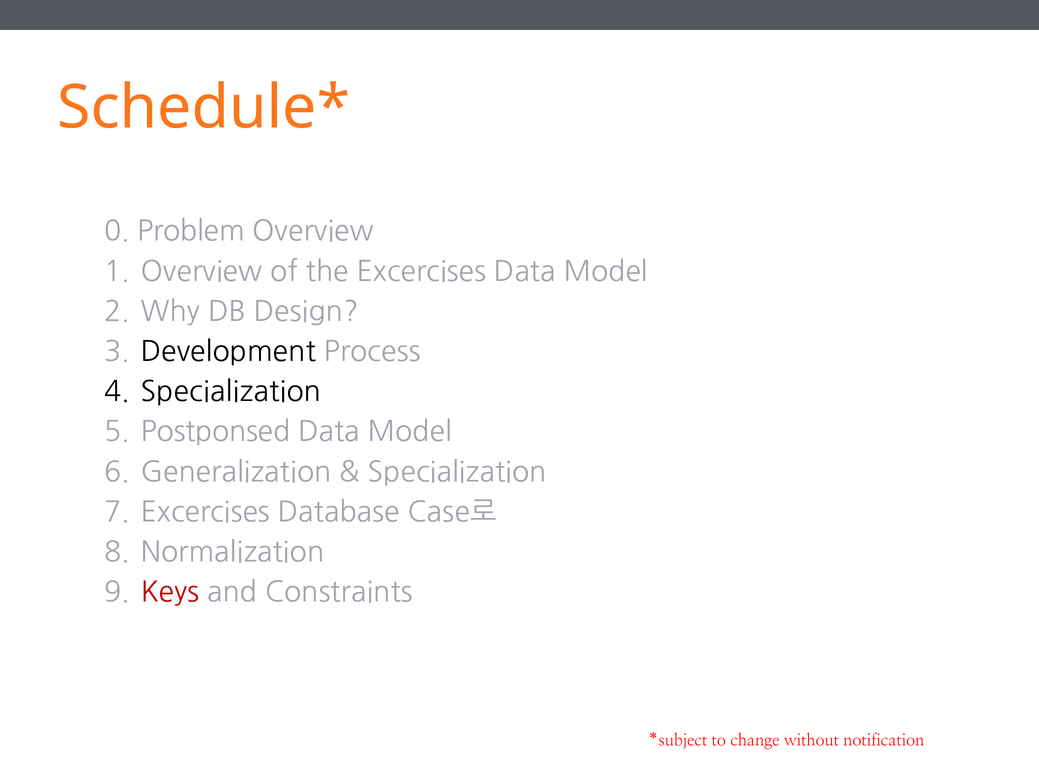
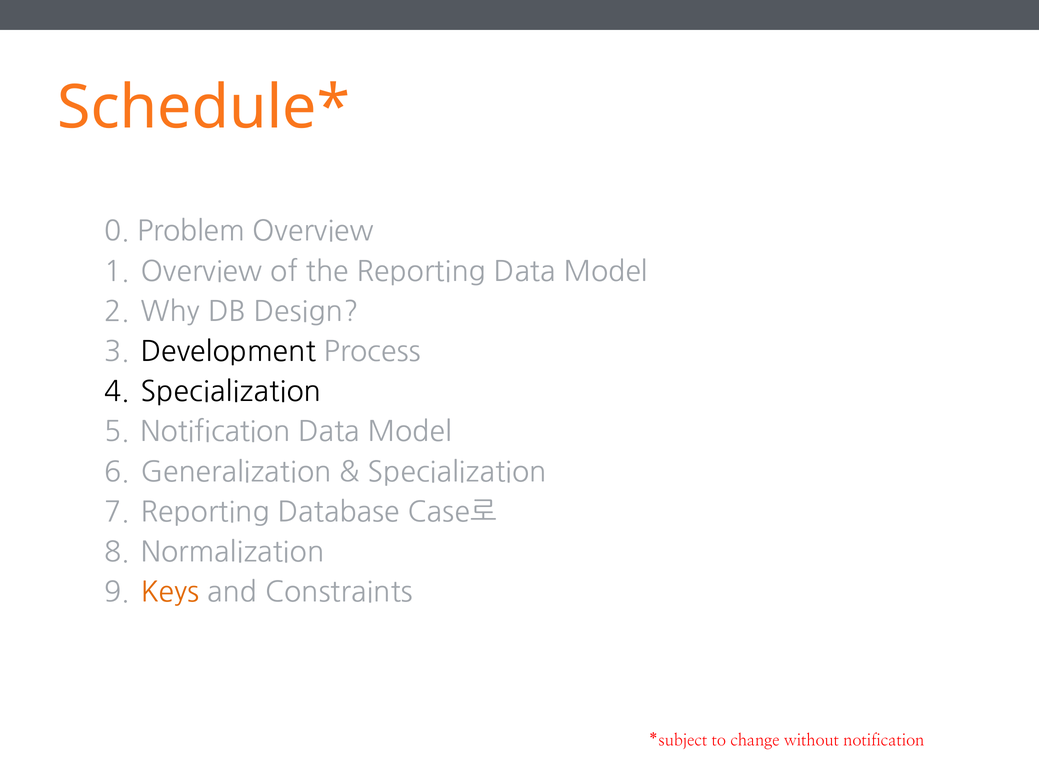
the Excercises: Excercises -> Reporting
Postponsed at (215, 432): Postponsed -> Notification
Excercises at (205, 512): Excercises -> Reporting
Keys colour: red -> orange
